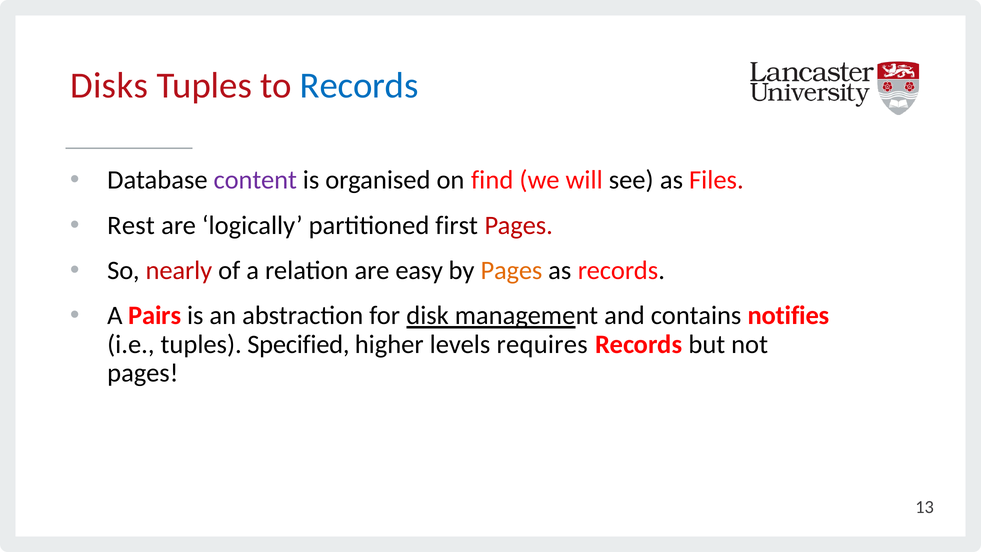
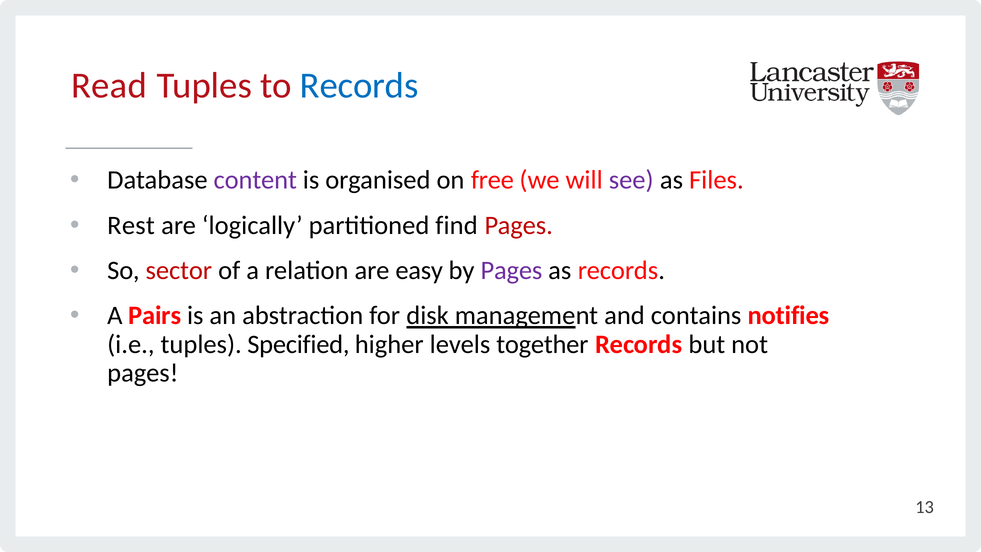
Disks: Disks -> Read
find: find -> free
see colour: black -> purple
first: first -> find
nearly: nearly -> sector
Pages at (511, 270) colour: orange -> purple
requires: requires -> together
